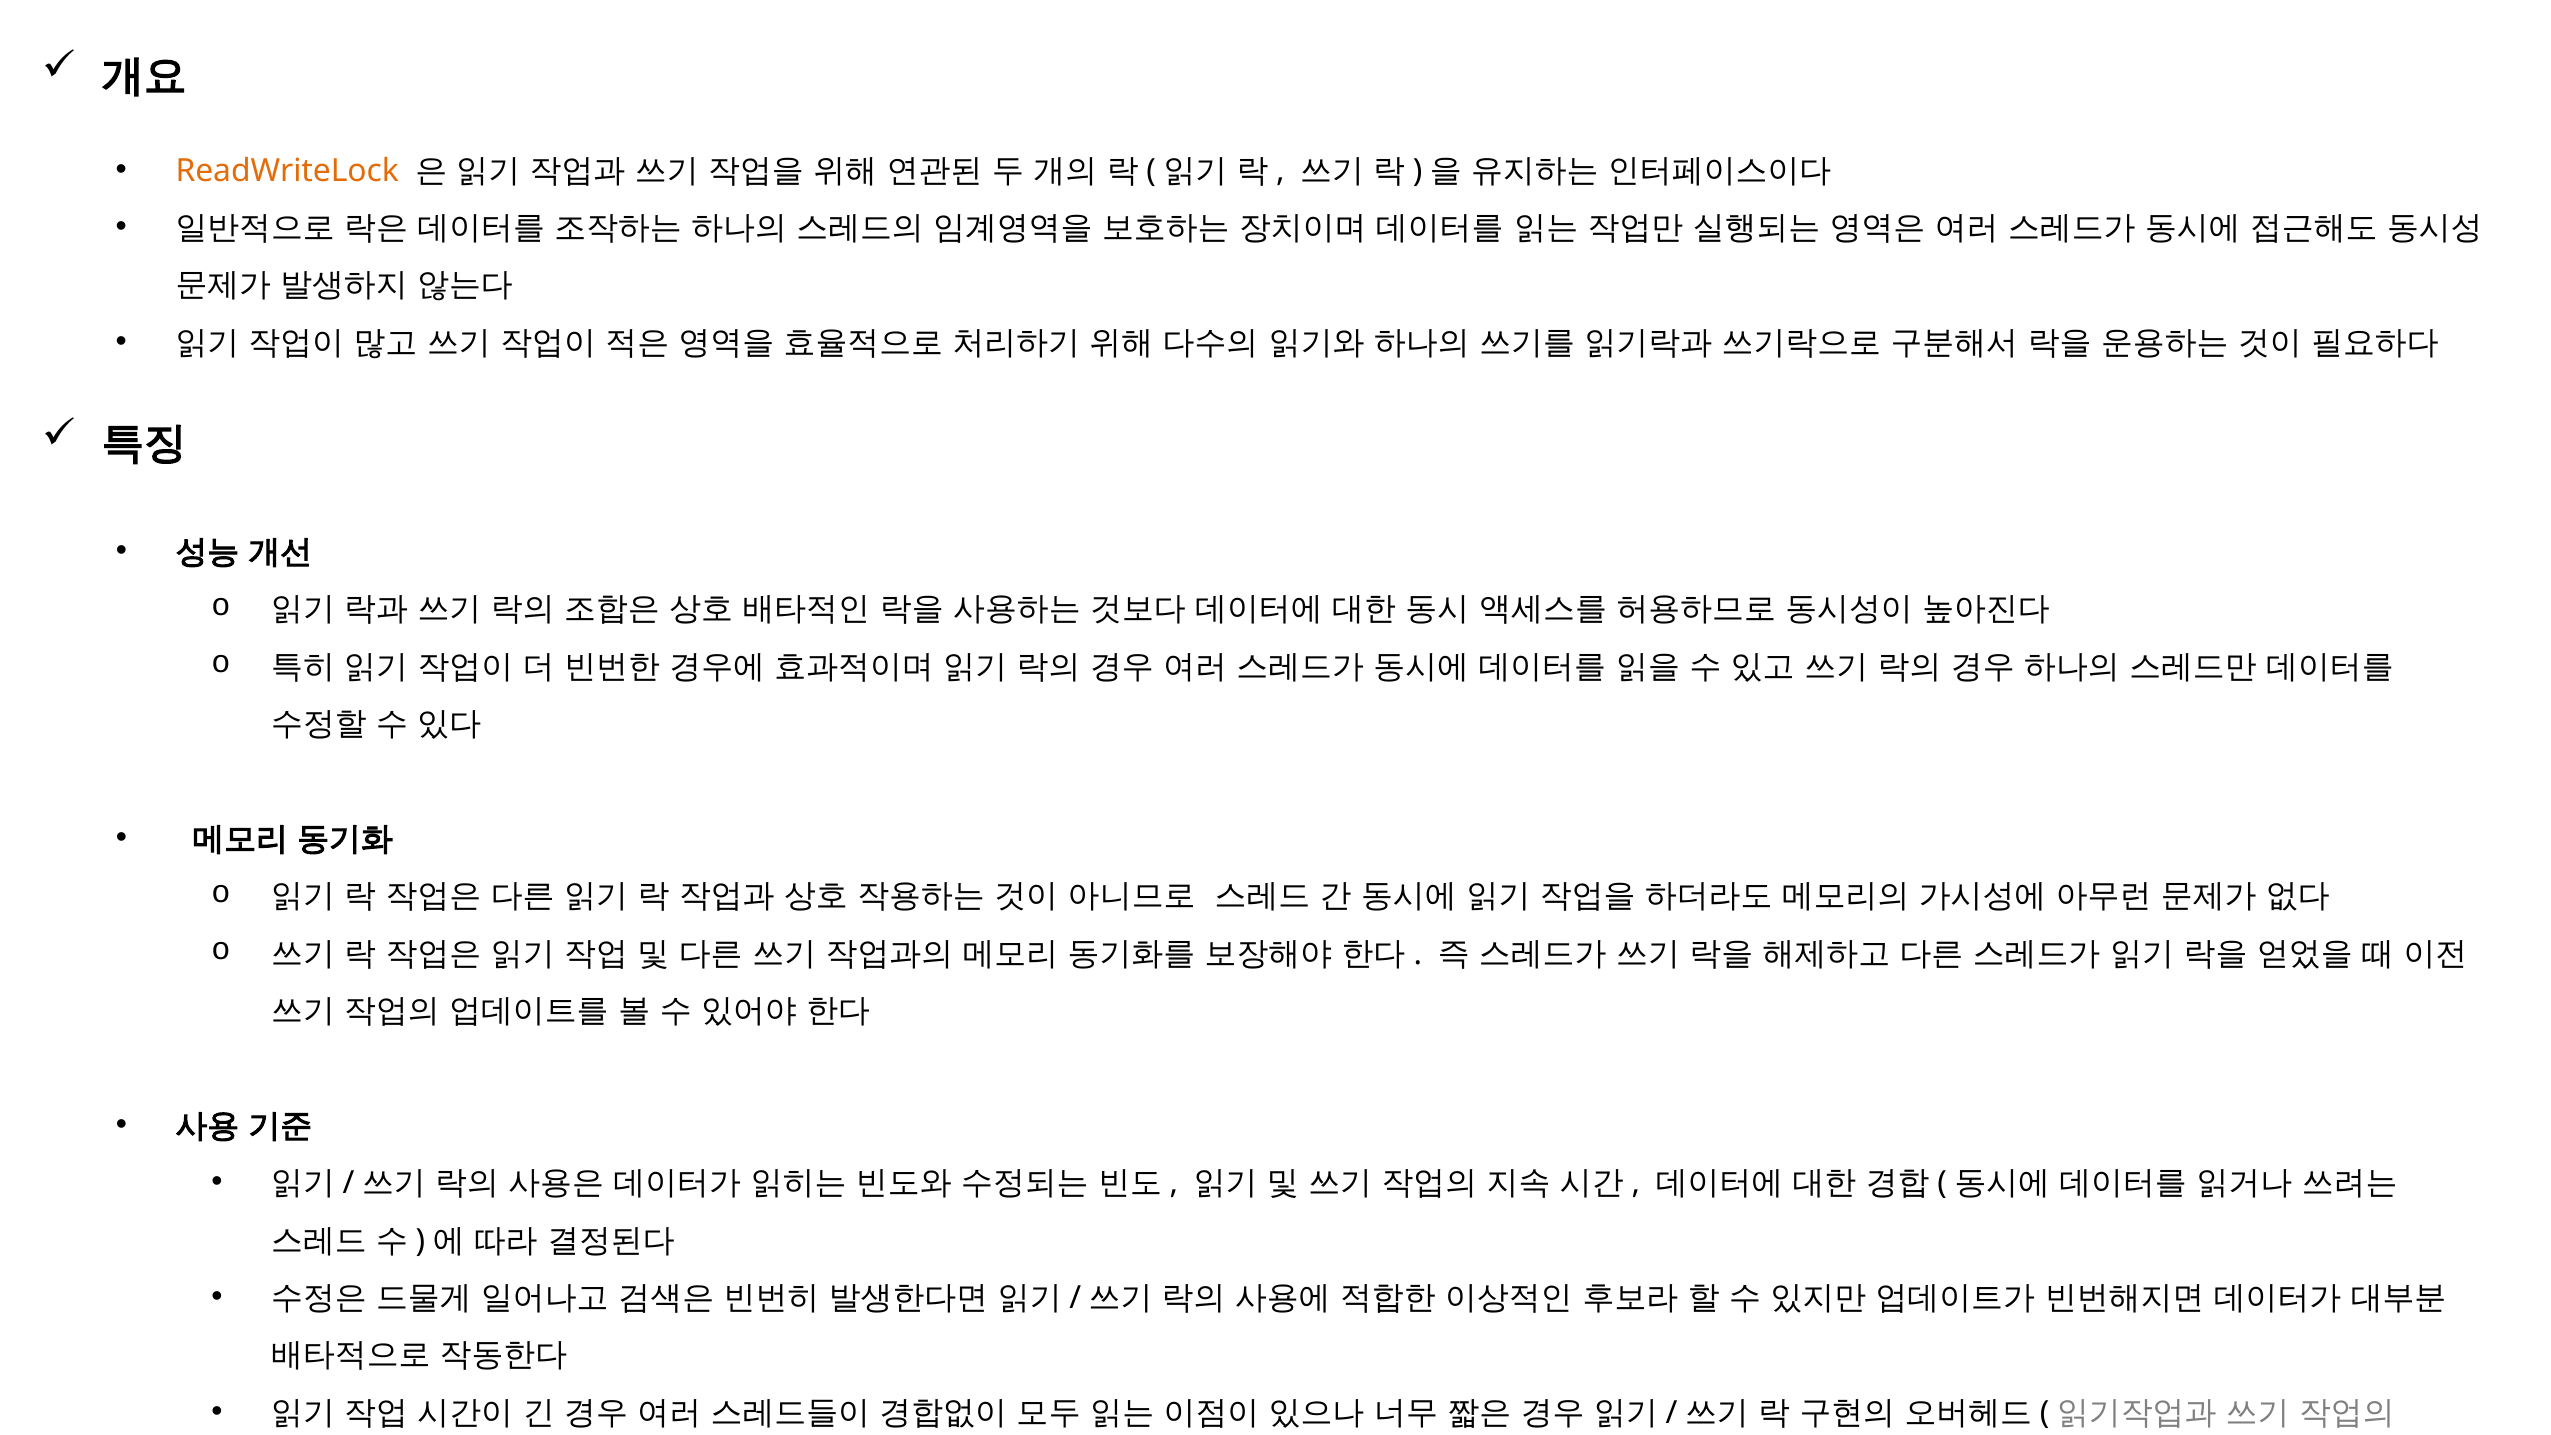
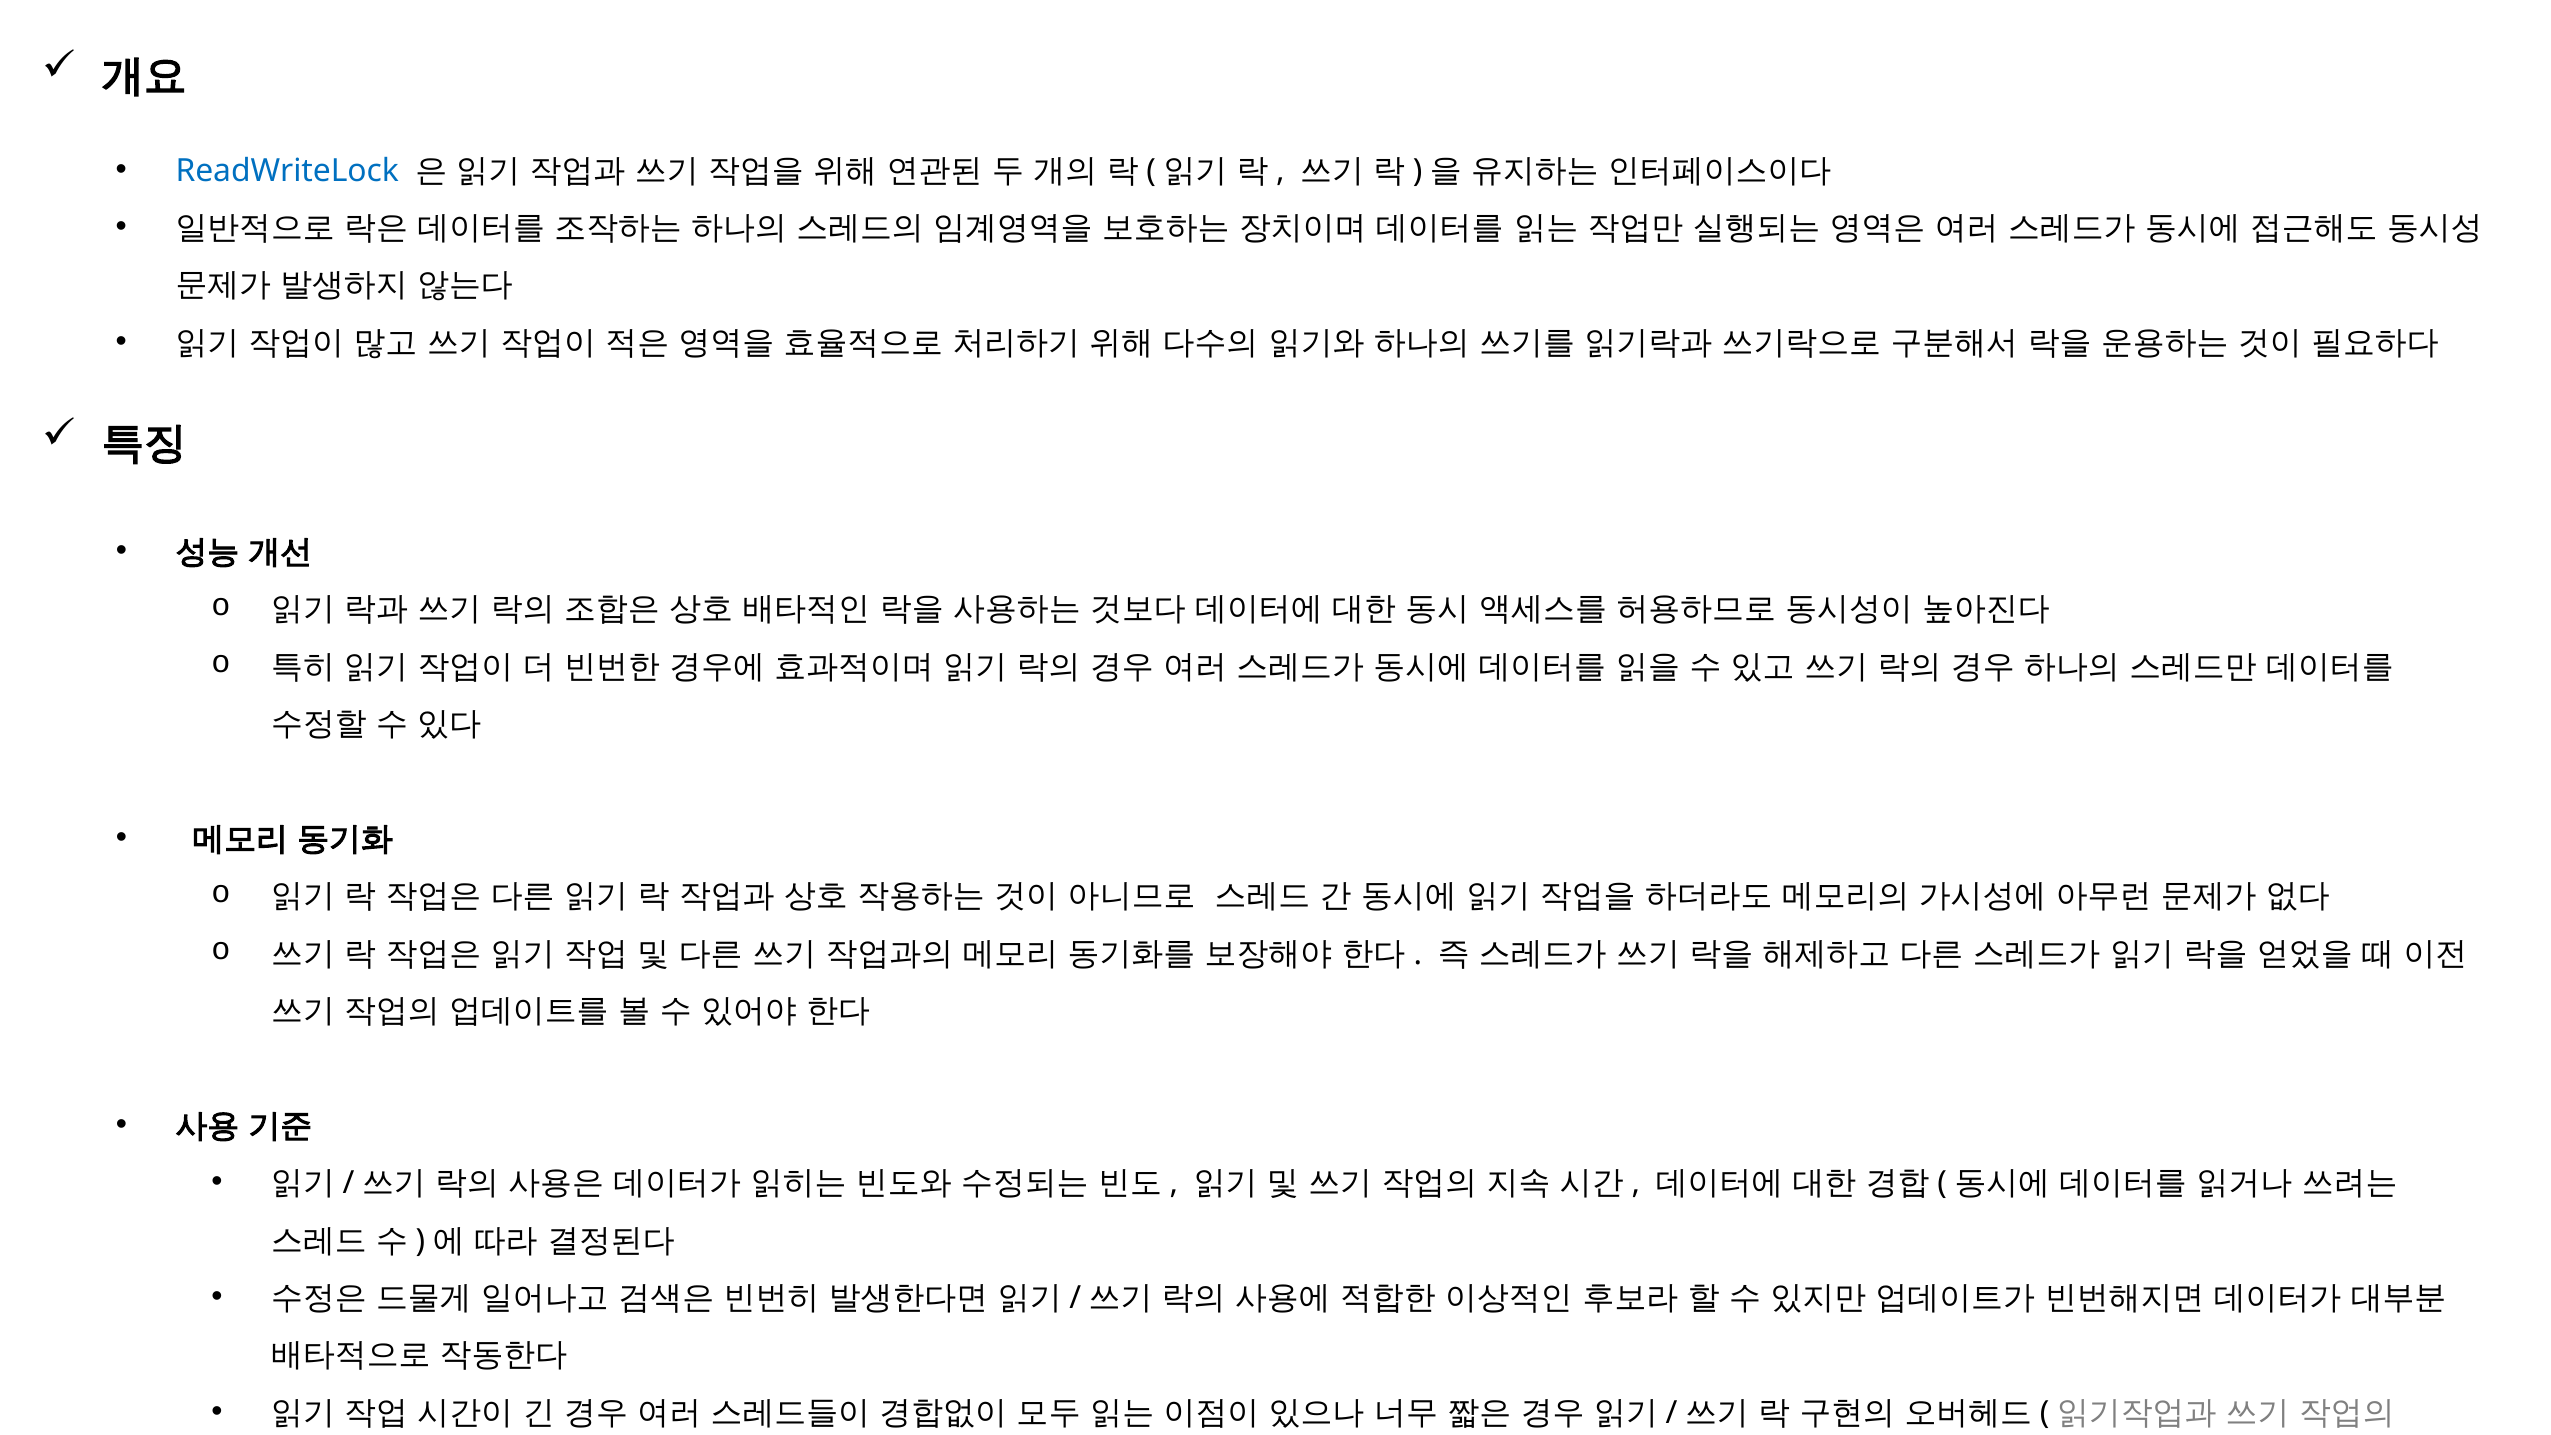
ReadWriteLock colour: orange -> blue
